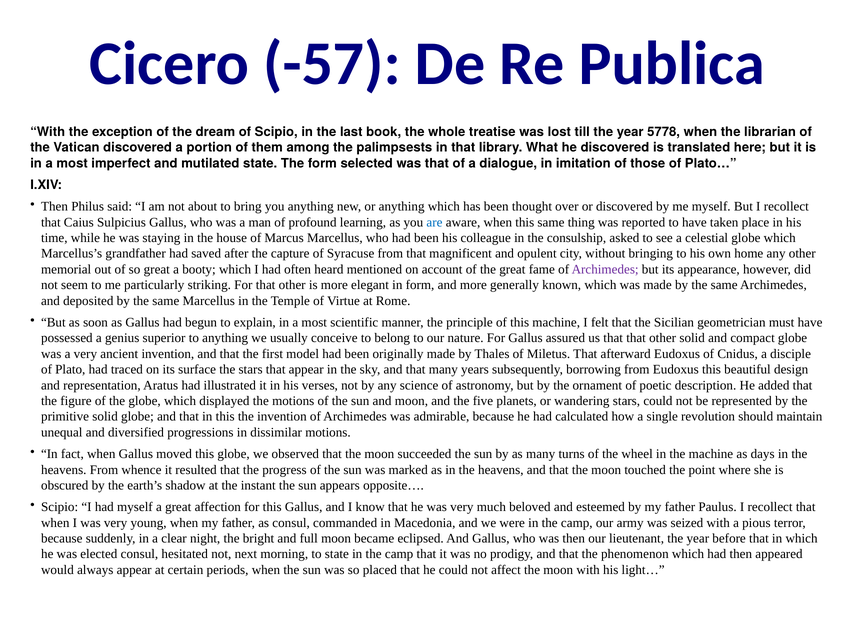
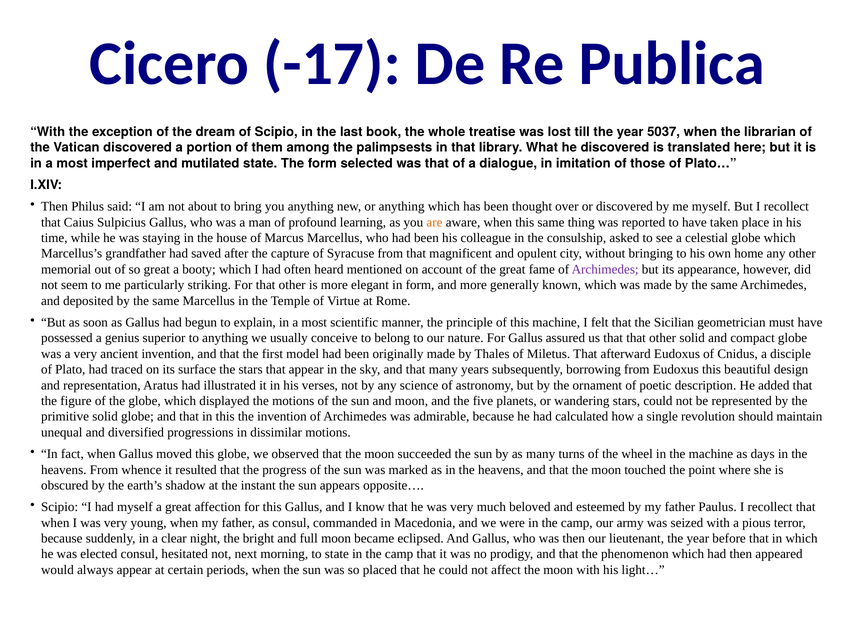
-57: -57 -> -17
5778: 5778 -> 5037
are colour: blue -> orange
